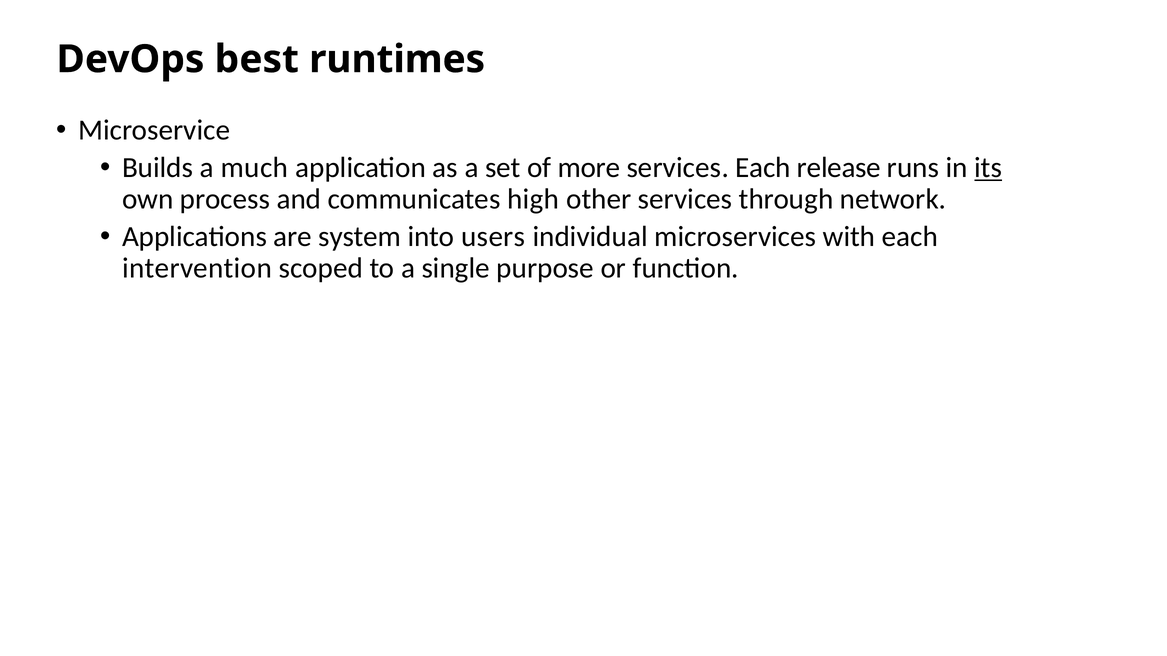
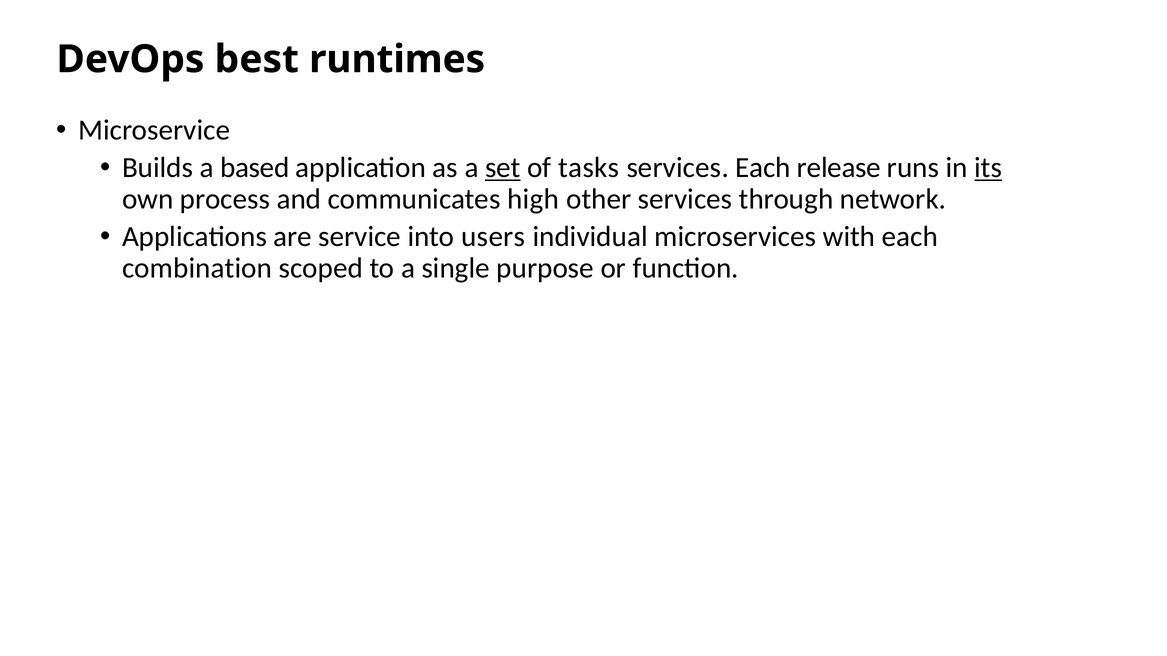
much: much -> based
set underline: none -> present
more: more -> tasks
system: system -> service
intervention: intervention -> combination
